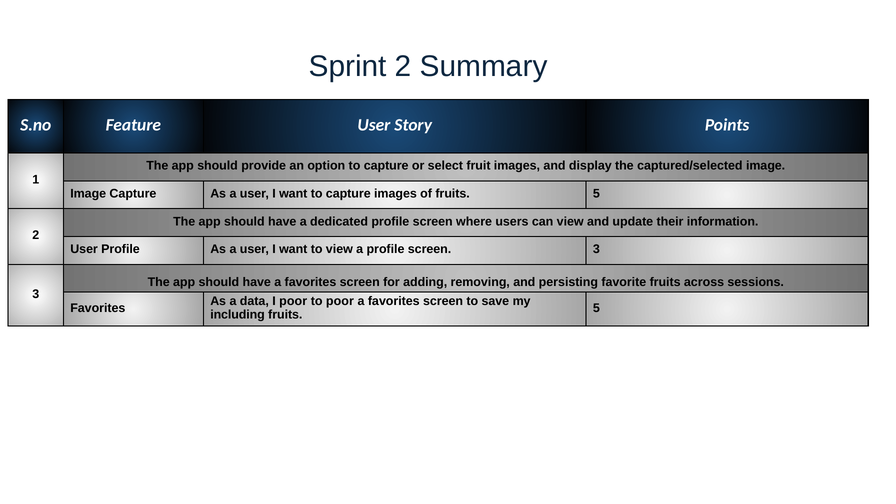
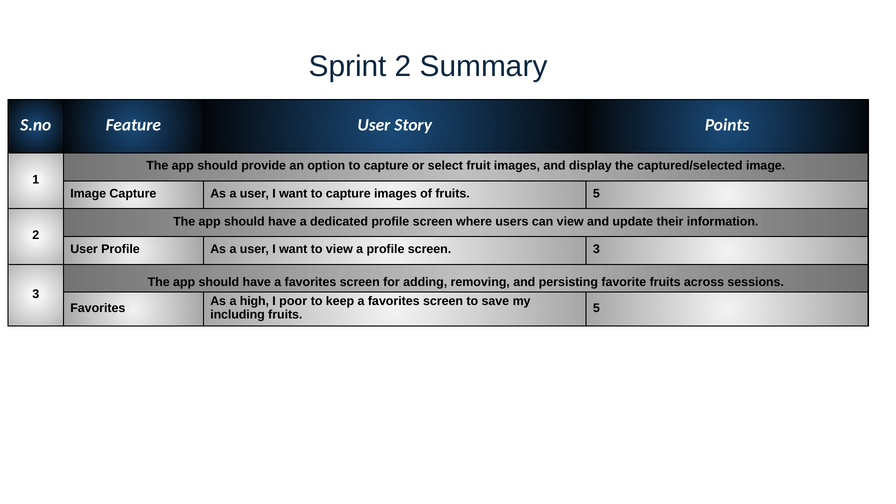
data: data -> high
to poor: poor -> keep
